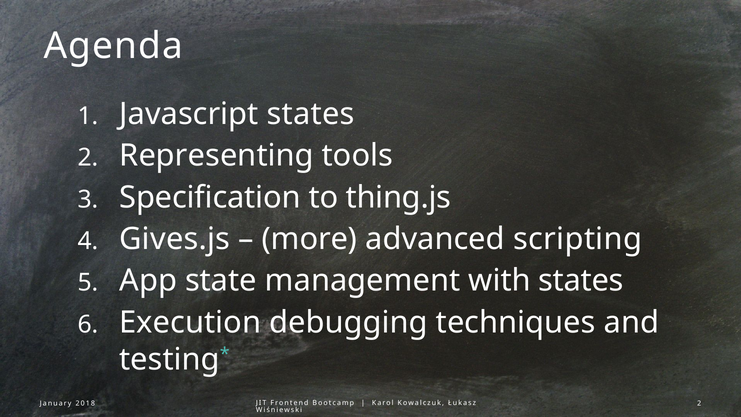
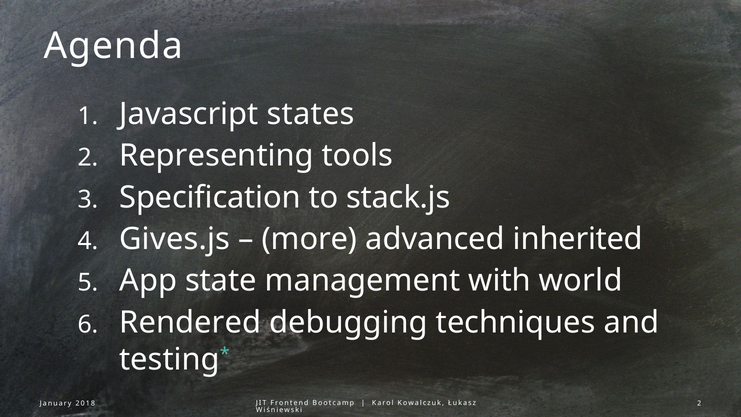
thing.js: thing.js -> stack.js
scripting: scripting -> inherited
with states: states -> world
Execution: Execution -> Rendered
